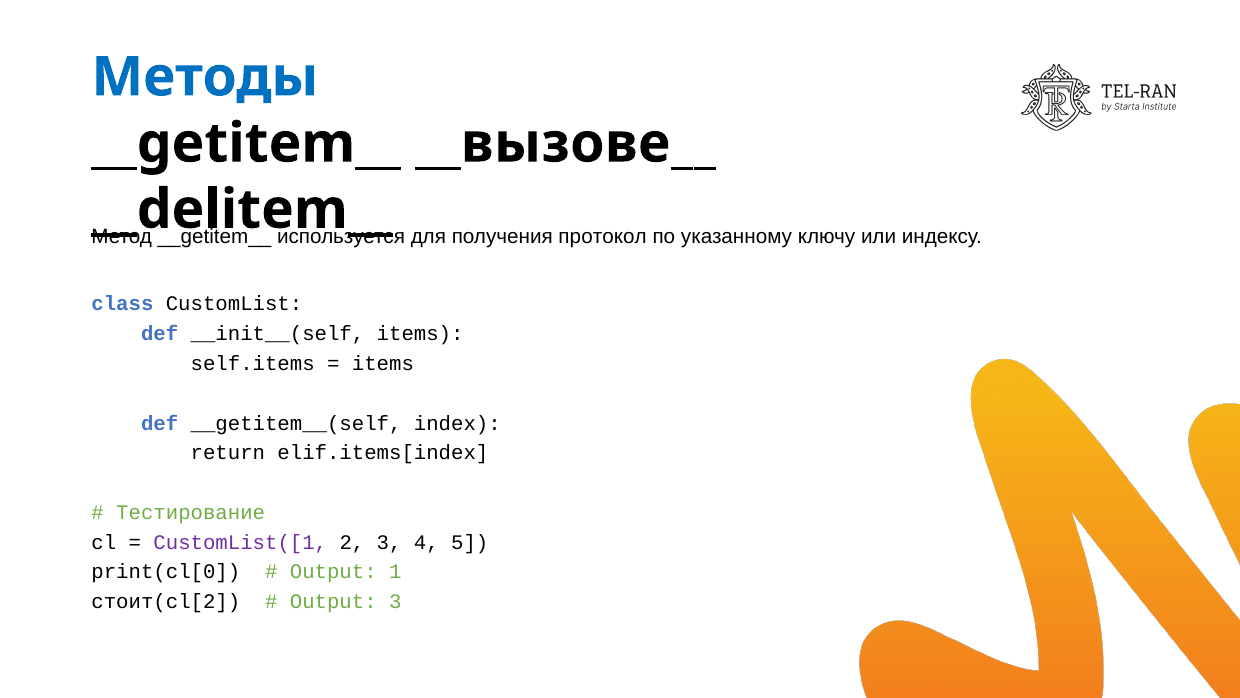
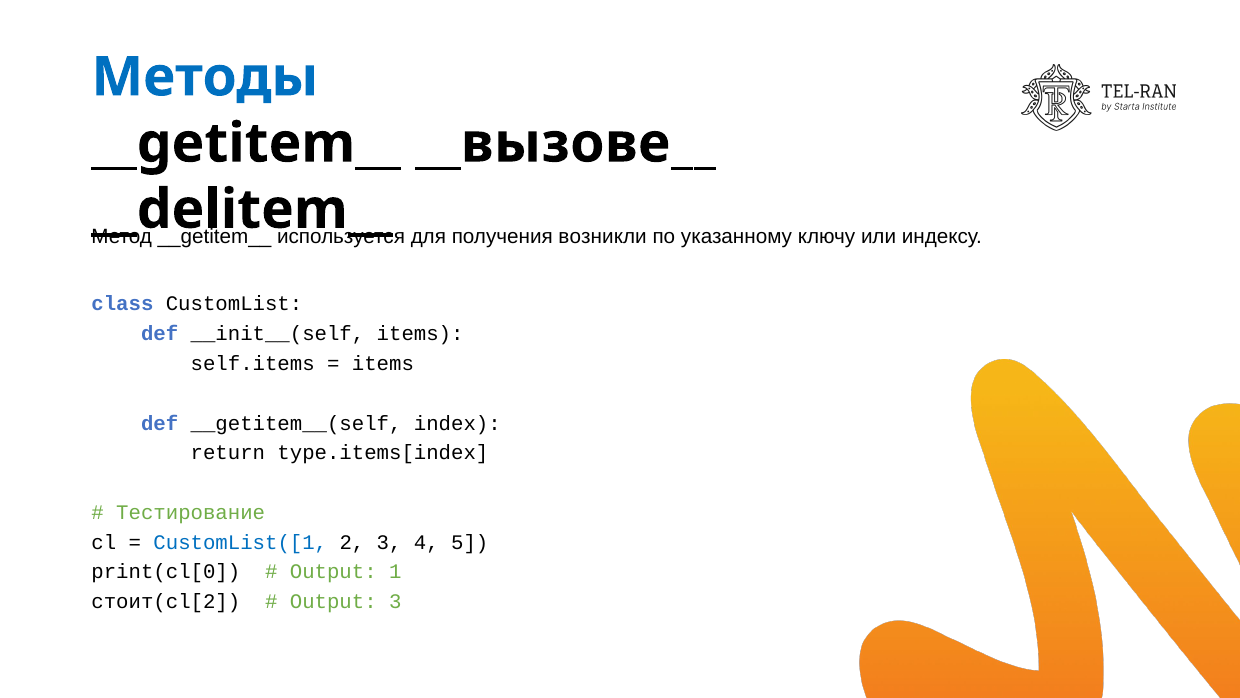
протокол: протокол -> возникли
elif.items[index: elif.items[index -> type.items[index
CustomList([1 colour: purple -> blue
